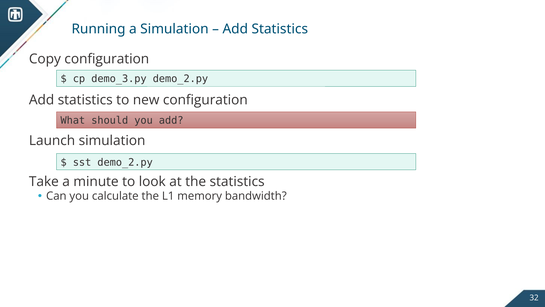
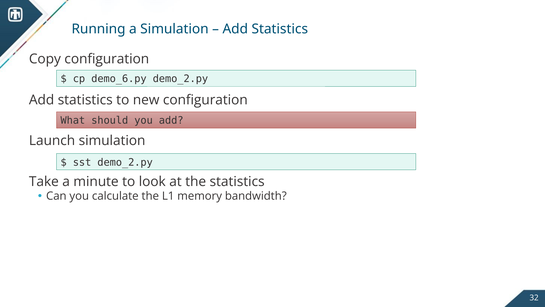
demo_3.py: demo_3.py -> demo_6.py
